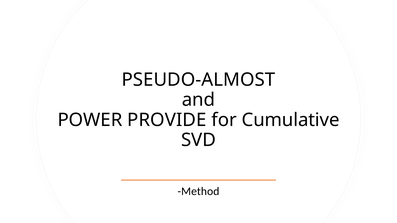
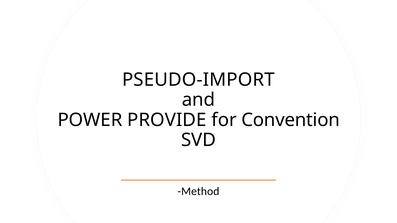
PSEUDO-ALMOST: PSEUDO-ALMOST -> PSEUDO-IMPORT
Cumulative: Cumulative -> Convention
